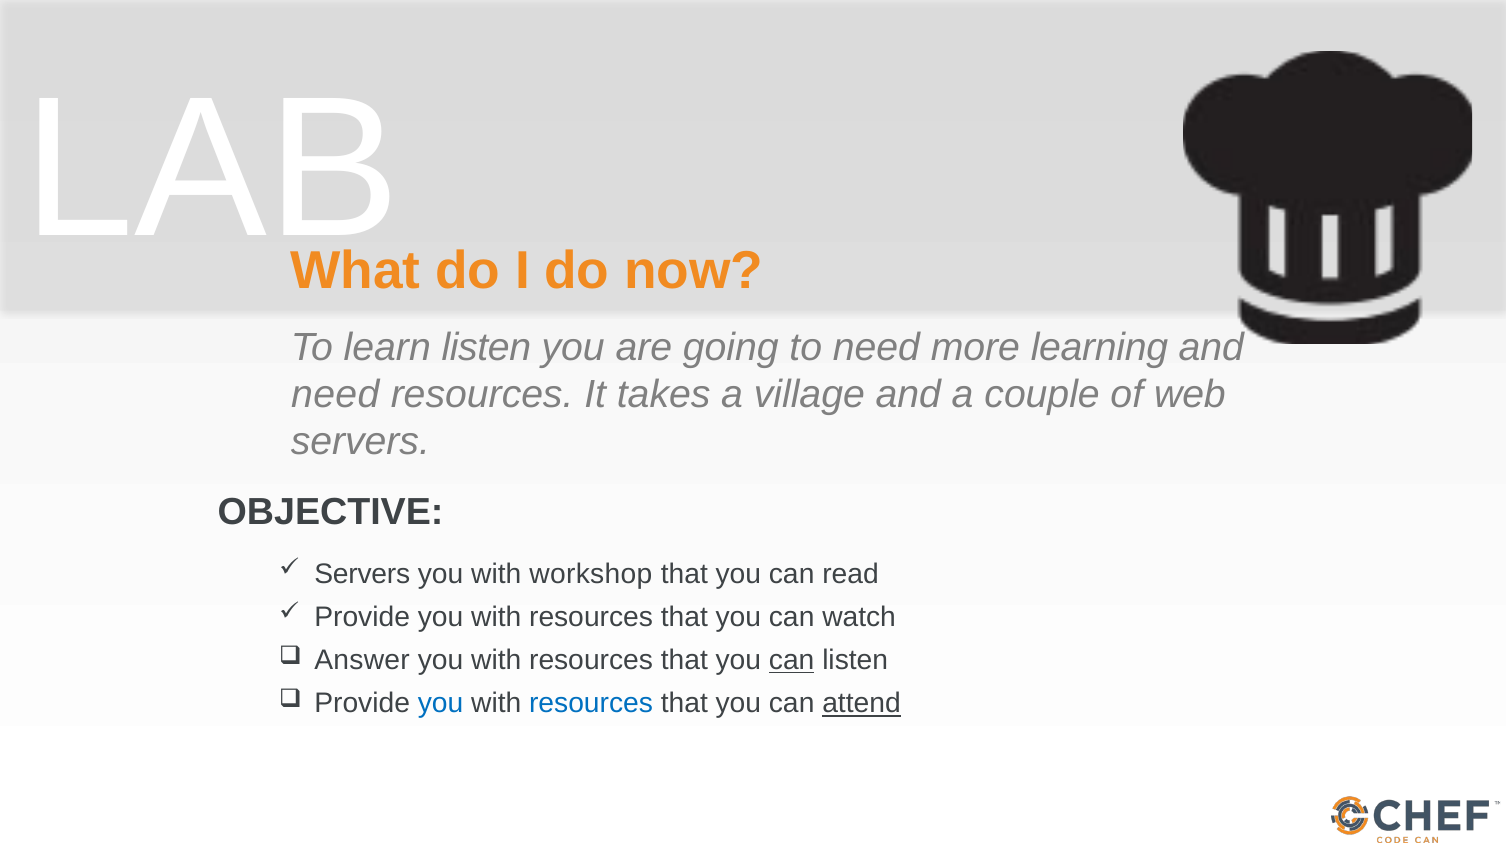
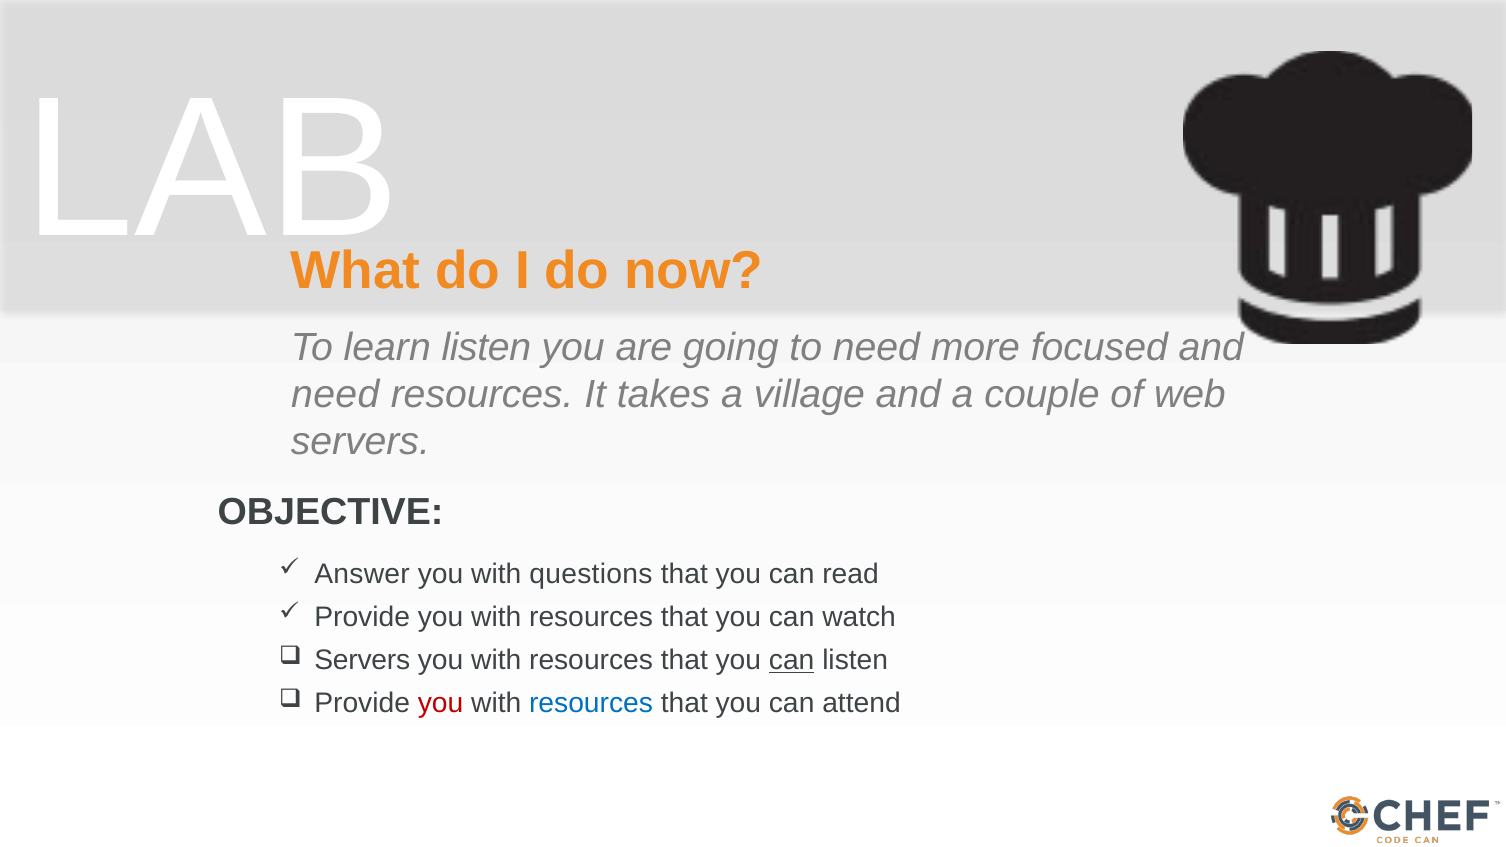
learning: learning -> focused
Servers at (362, 574): Servers -> Answer
workshop: workshop -> questions
Answer at (362, 660): Answer -> Servers
you at (441, 704) colour: blue -> red
attend underline: present -> none
